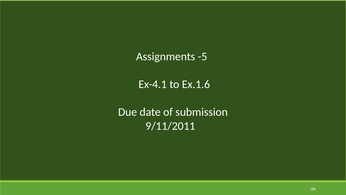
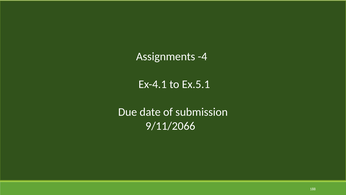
-5: -5 -> -4
Ex.1.6: Ex.1.6 -> Ex.5.1
9/11/2011: 9/11/2011 -> 9/11/2066
